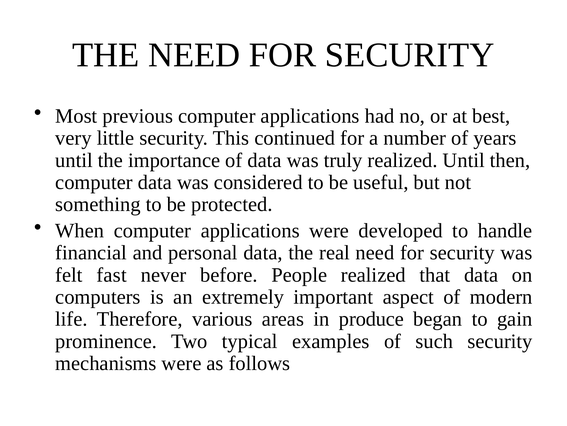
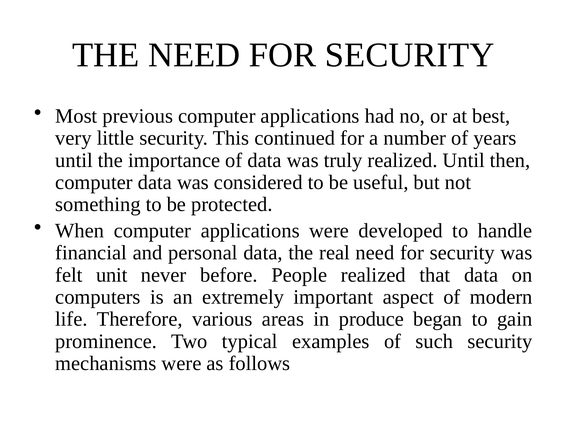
fast: fast -> unit
